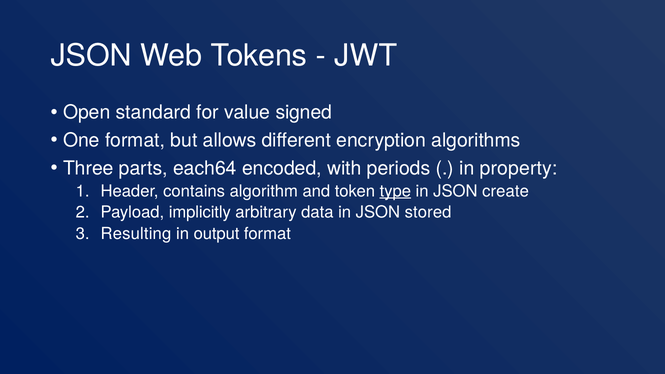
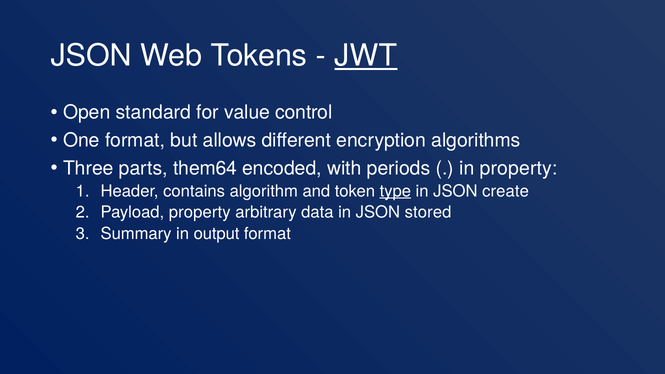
JWT underline: none -> present
signed: signed -> control
each64: each64 -> them64
Payload implicitly: implicitly -> property
Resulting: Resulting -> Summary
